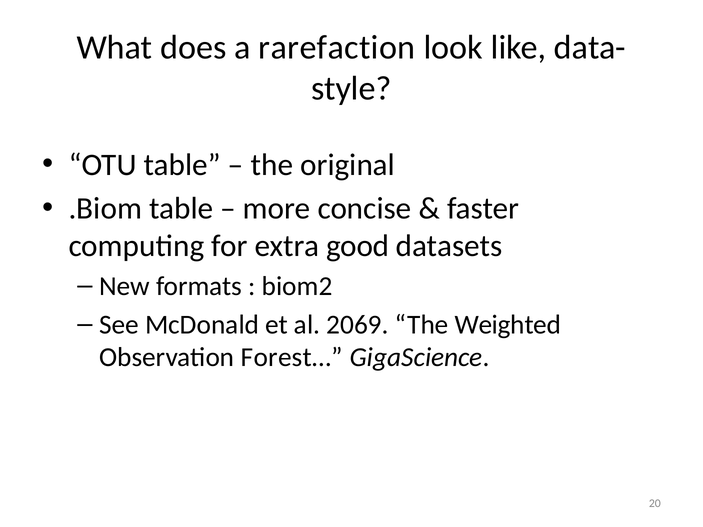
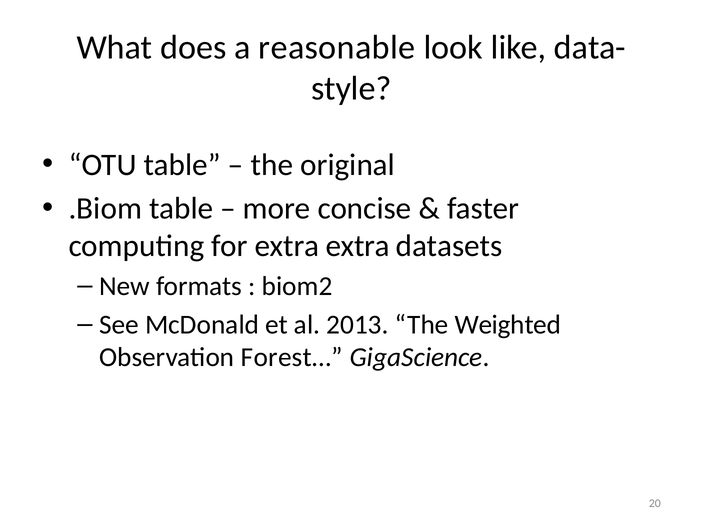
rarefaction: rarefaction -> reasonable
extra good: good -> extra
2069: 2069 -> 2013
